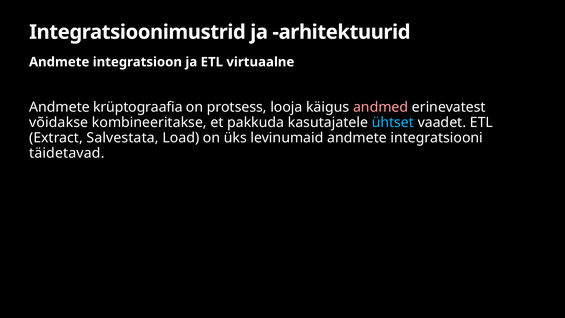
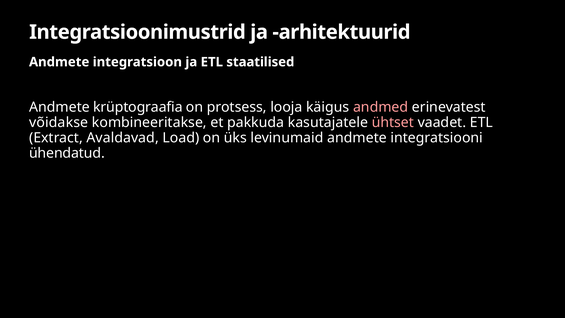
virtuaalne: virtuaalne -> staatilised
ühtset colour: light blue -> pink
Salvestata: Salvestata -> Avaldavad
täidetavad: täidetavad -> ühendatud
